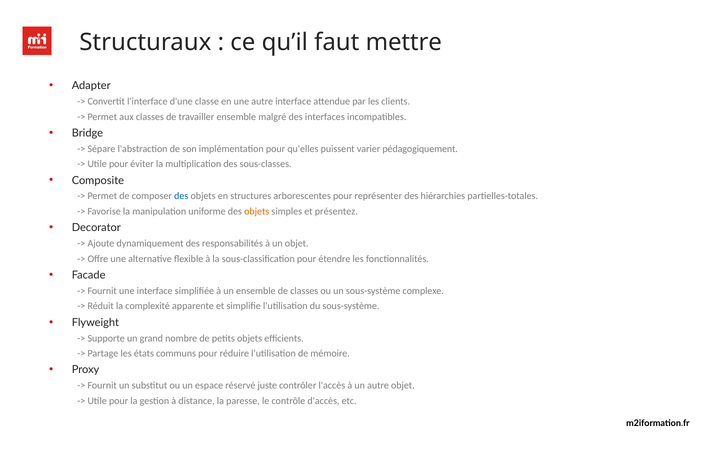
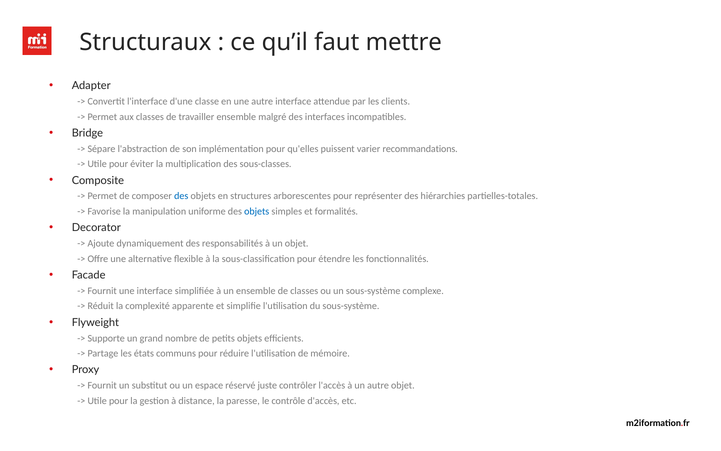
pédagogiquement: pédagogiquement -> recommandations
objets at (257, 211) colour: orange -> blue
présentez: présentez -> formalités
